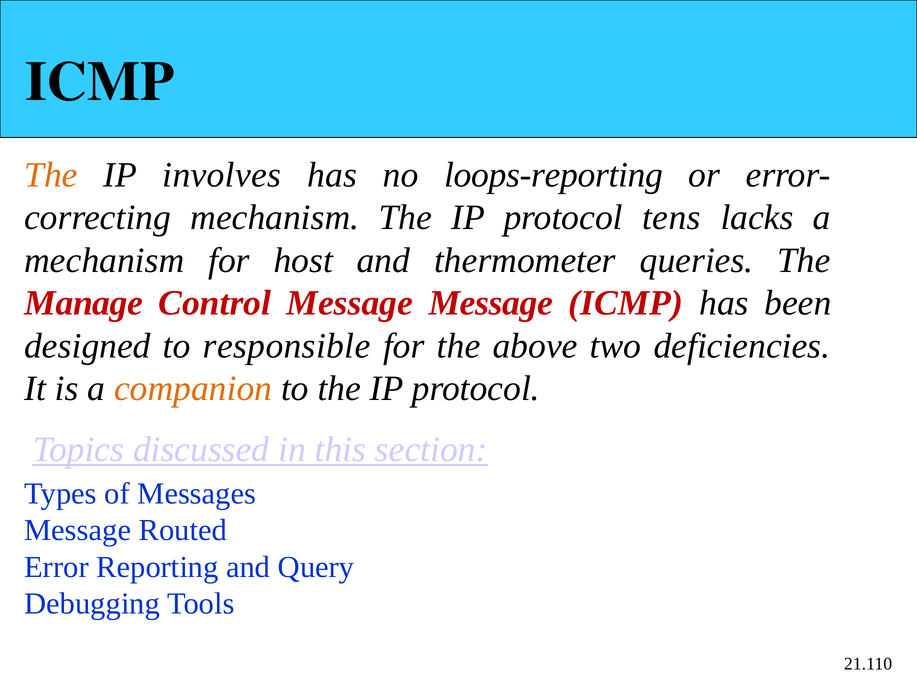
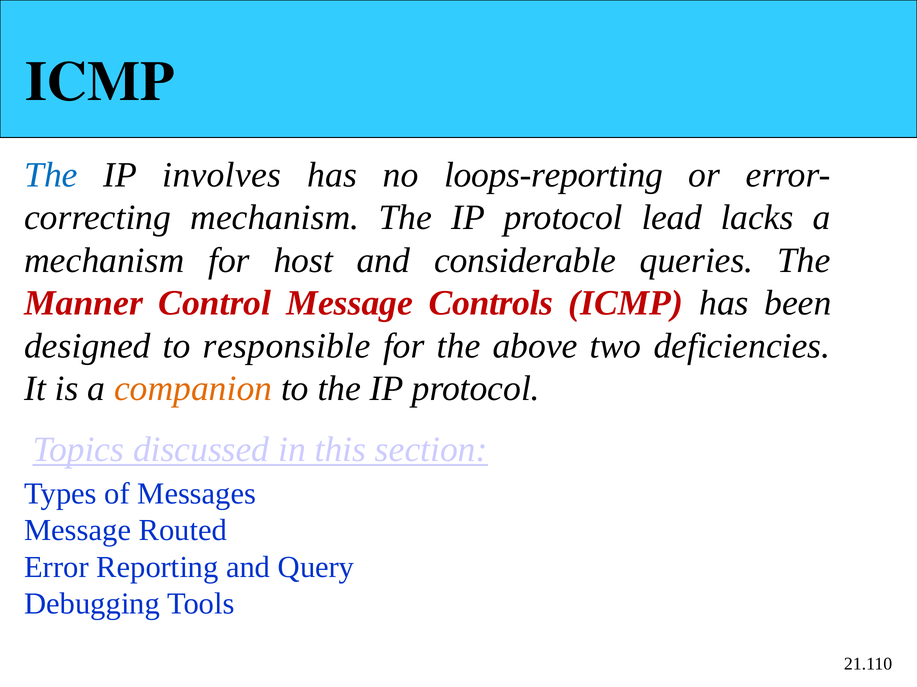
The at (51, 175) colour: orange -> blue
tens: tens -> lead
thermometer: thermometer -> considerable
Manage: Manage -> Manner
Message Message: Message -> Controls
